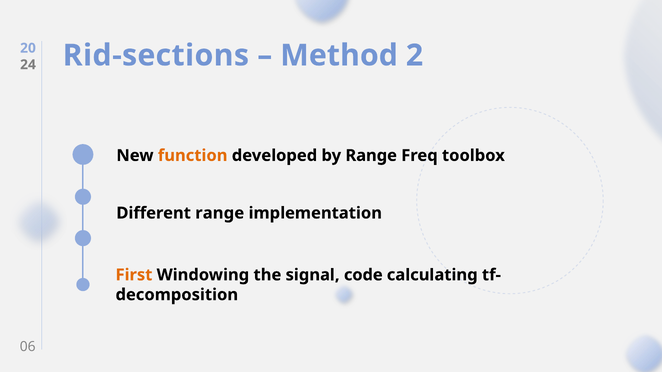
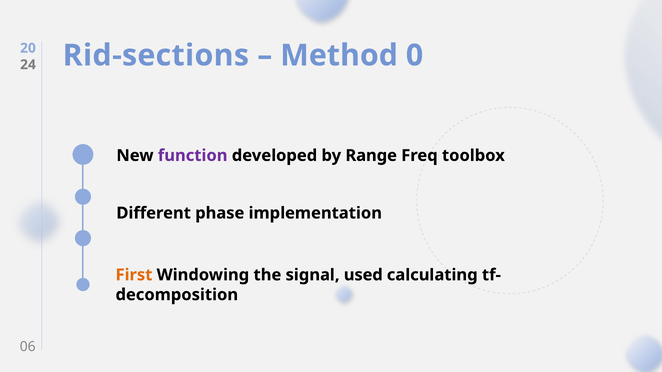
2: 2 -> 0
function colour: orange -> purple
Different range: range -> phase
code: code -> used
